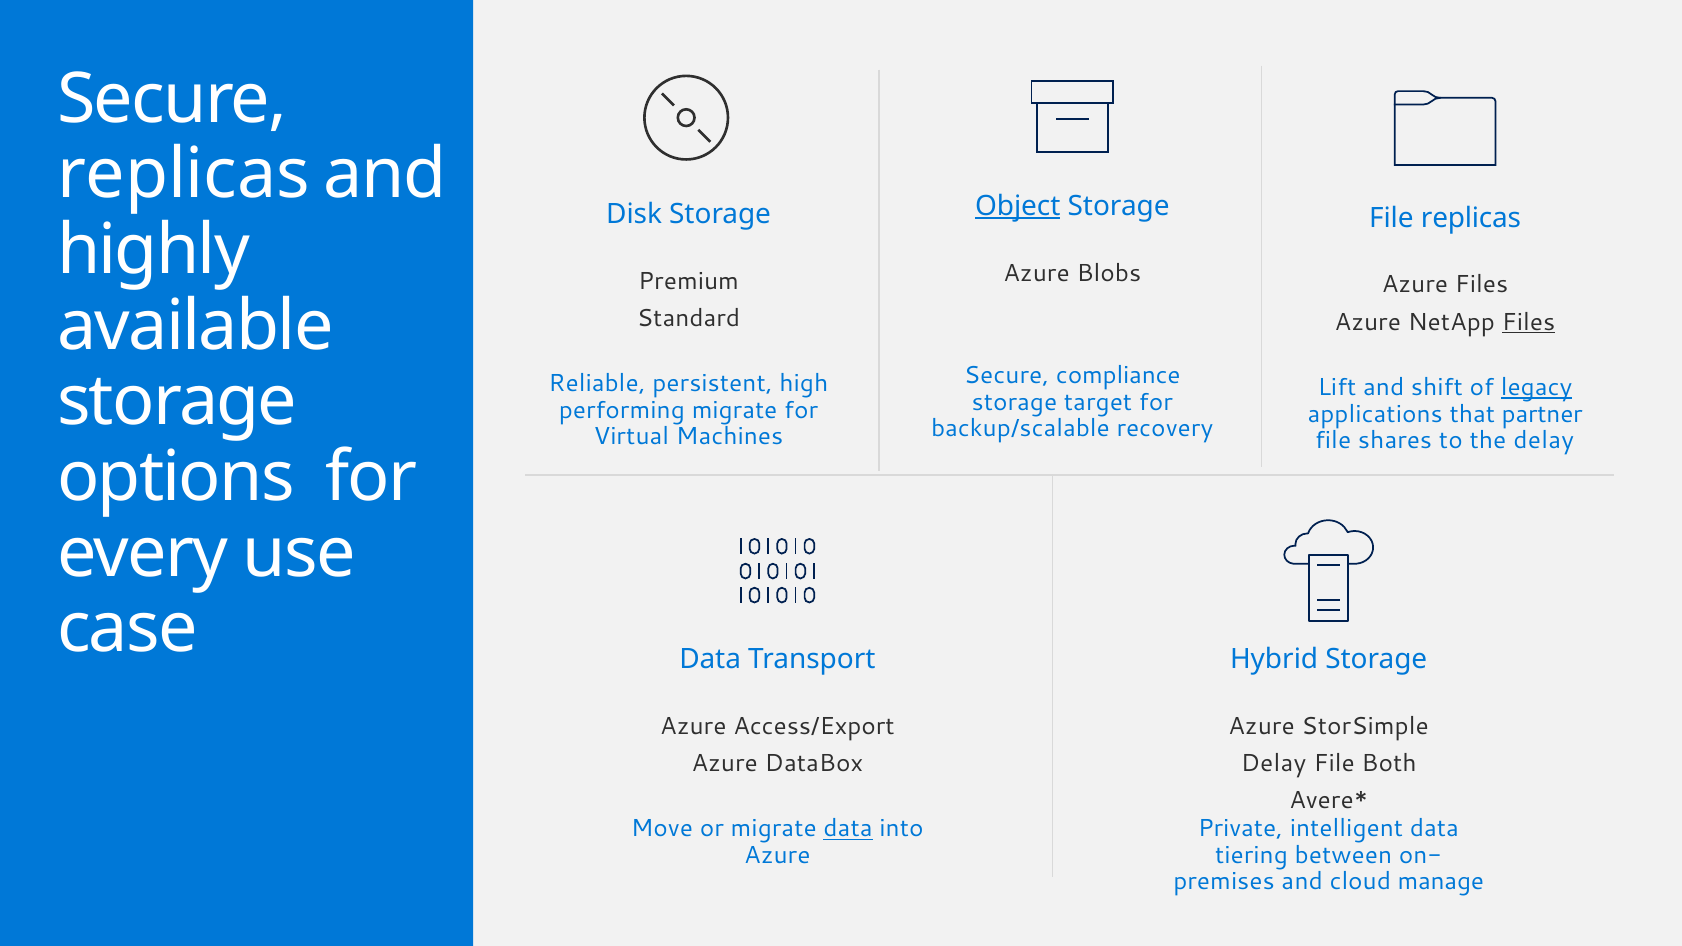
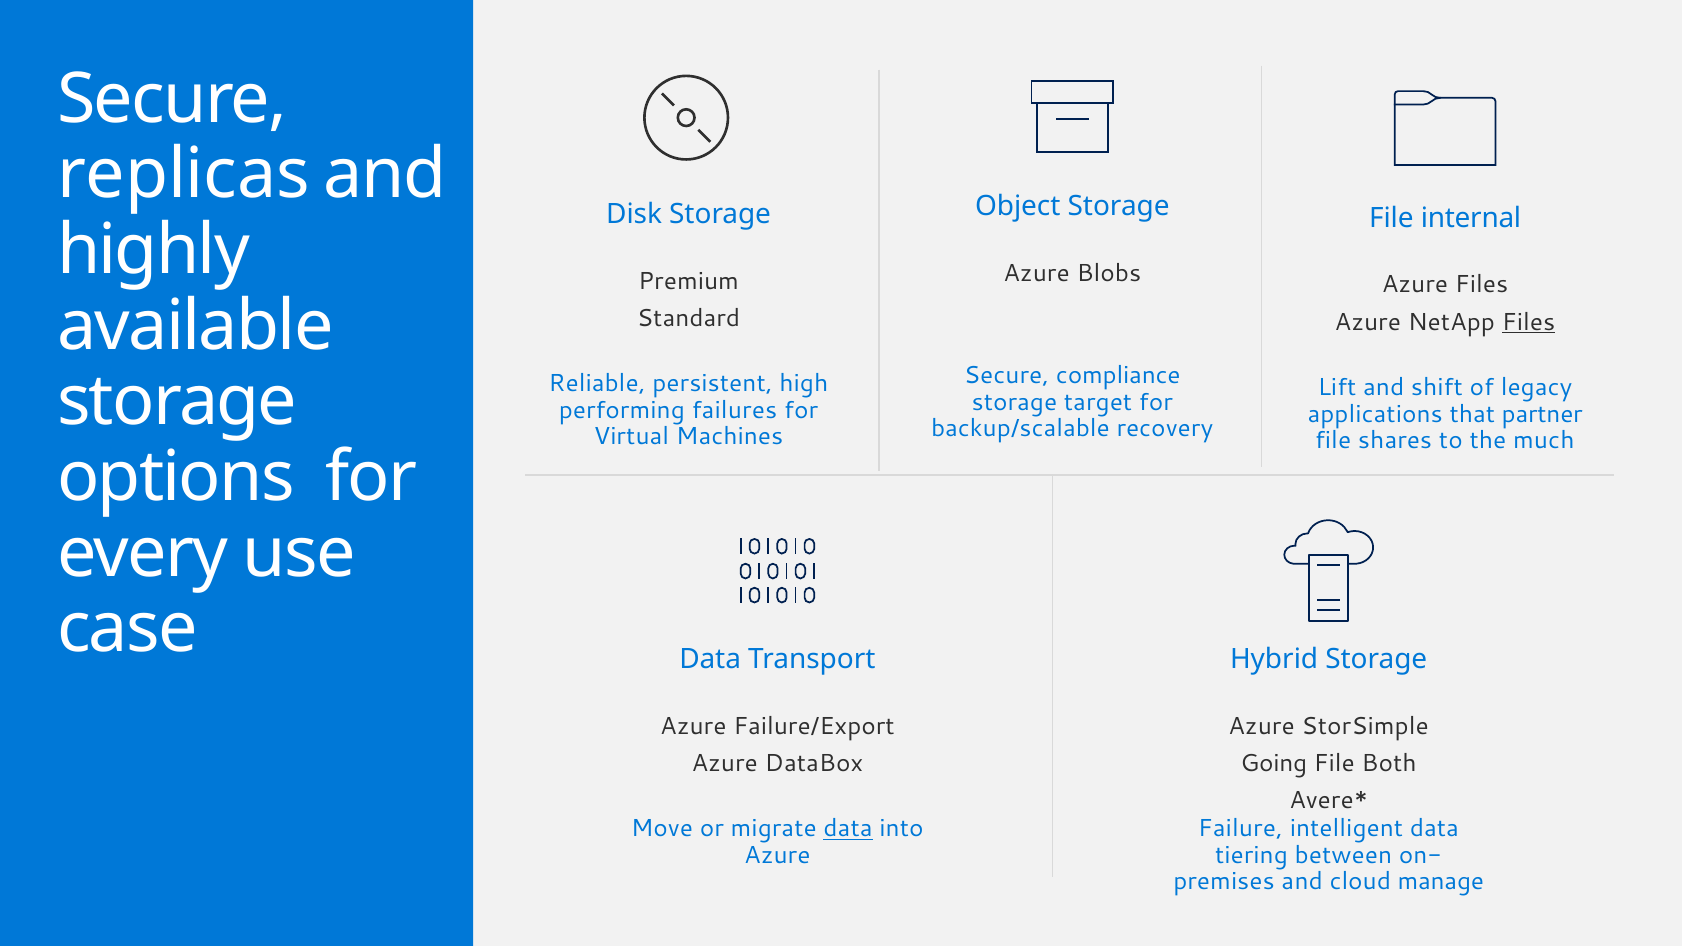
Object underline: present -> none
File replicas: replicas -> internal
legacy underline: present -> none
performing migrate: migrate -> failures
the delay: delay -> much
Access/Export: Access/Export -> Failure/Export
Delay at (1274, 763): Delay -> Going
Private: Private -> Failure
